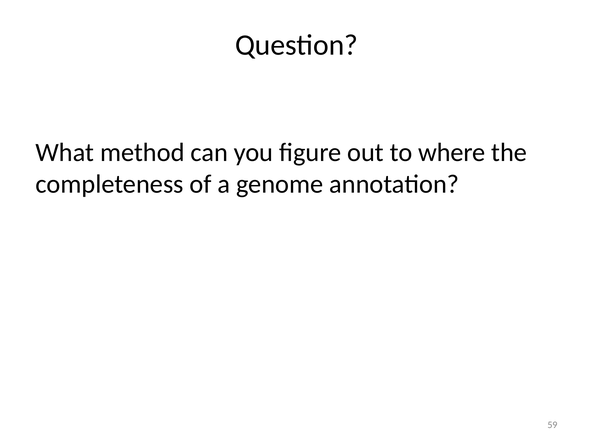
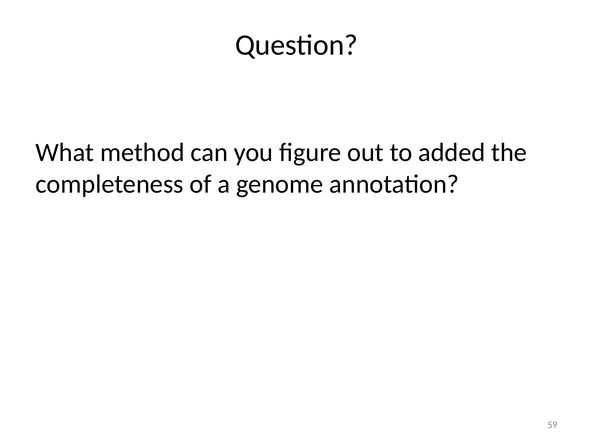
where: where -> added
